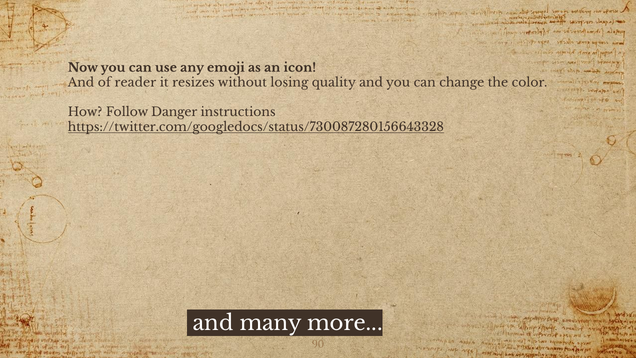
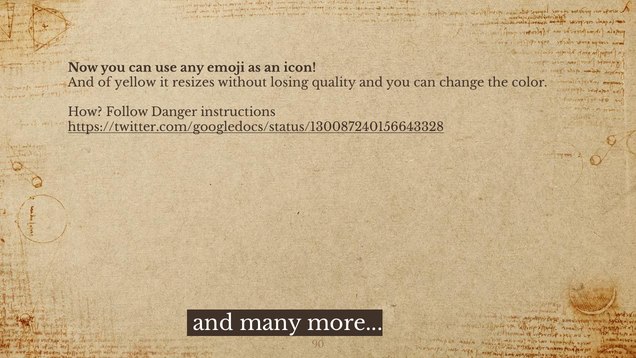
reader: reader -> yellow
https://twitter.com/googledocs/status/730087280156643328: https://twitter.com/googledocs/status/730087280156643328 -> https://twitter.com/googledocs/status/130087240156643328
